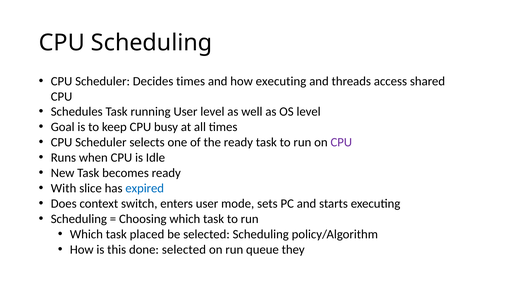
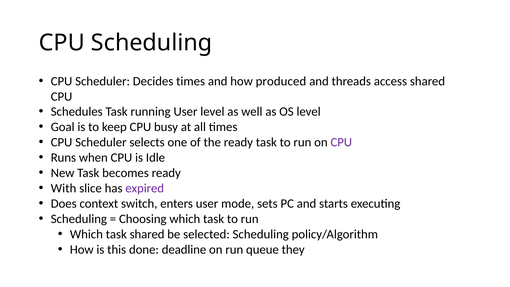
how executing: executing -> produced
expired colour: blue -> purple
task placed: placed -> shared
done selected: selected -> deadline
